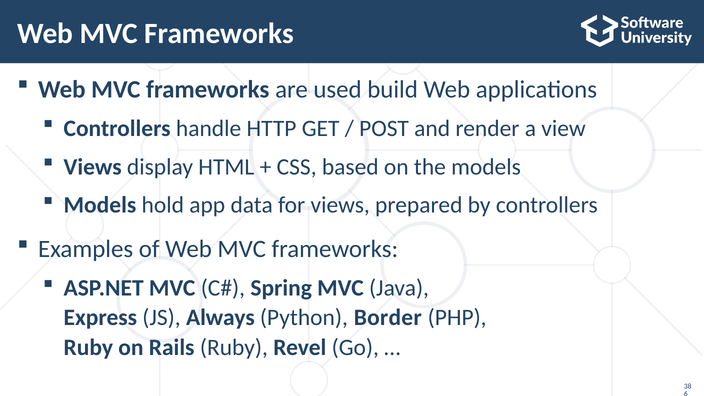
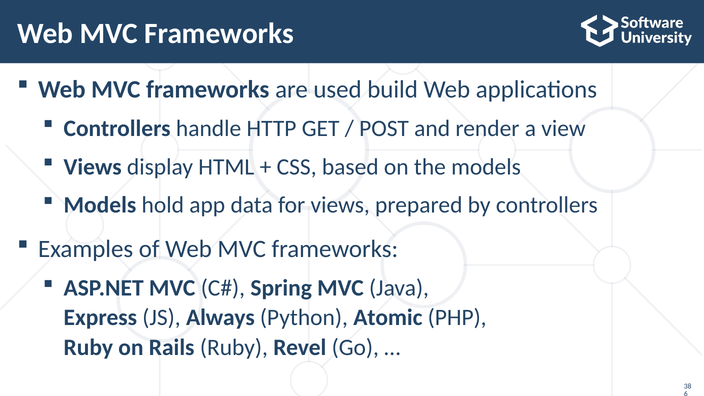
Border: Border -> Atomic
